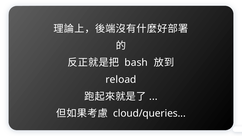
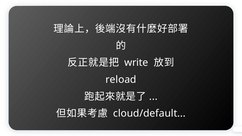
bash: bash -> write
cloud/queries: cloud/queries -> cloud/default
